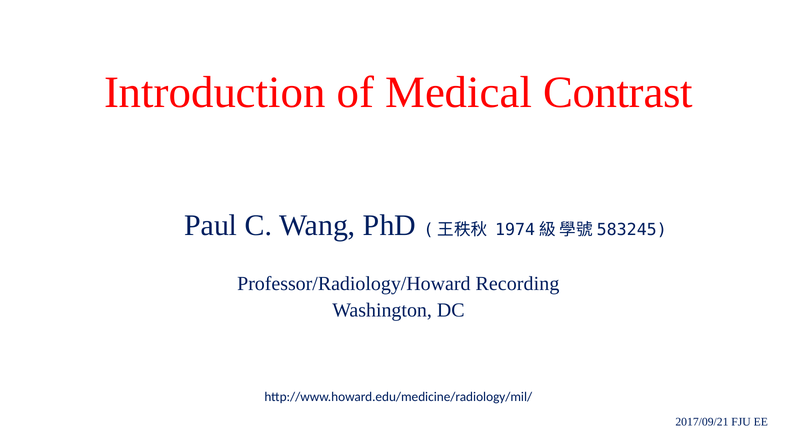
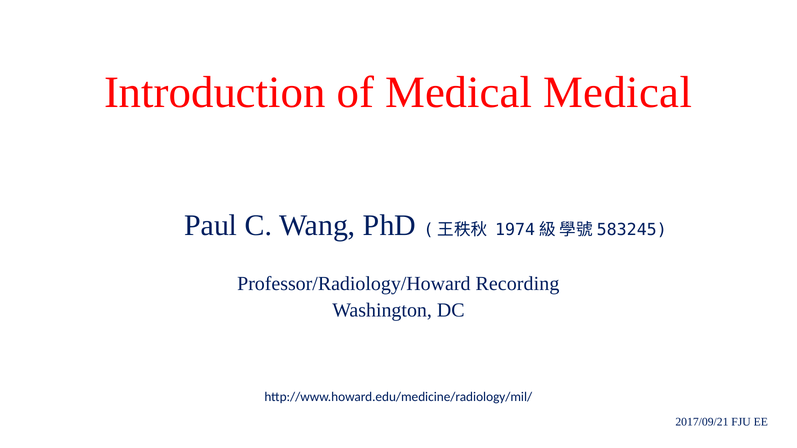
Medical Contrast: Contrast -> Medical
